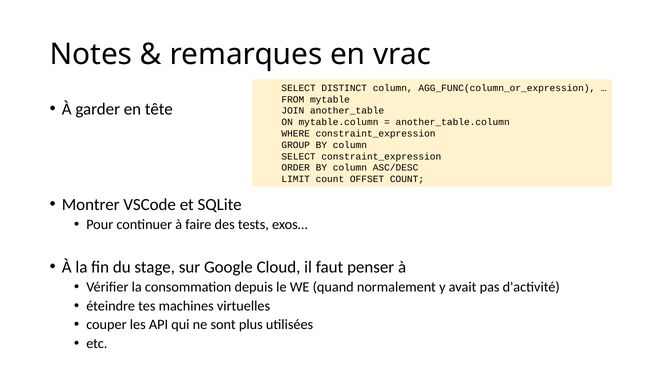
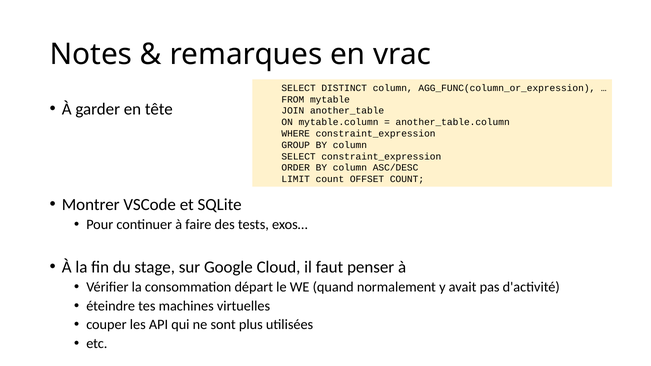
depuis: depuis -> départ
